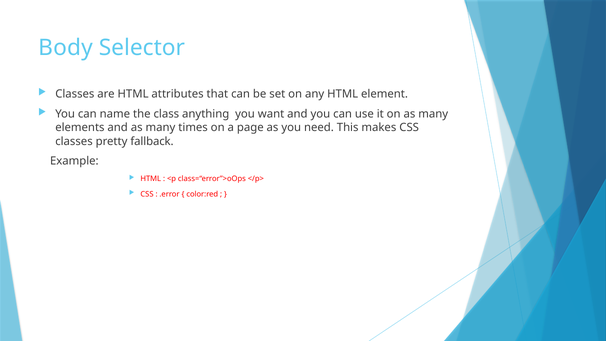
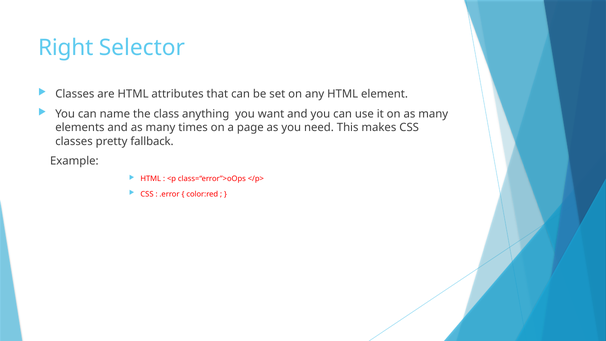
Body: Body -> Right
